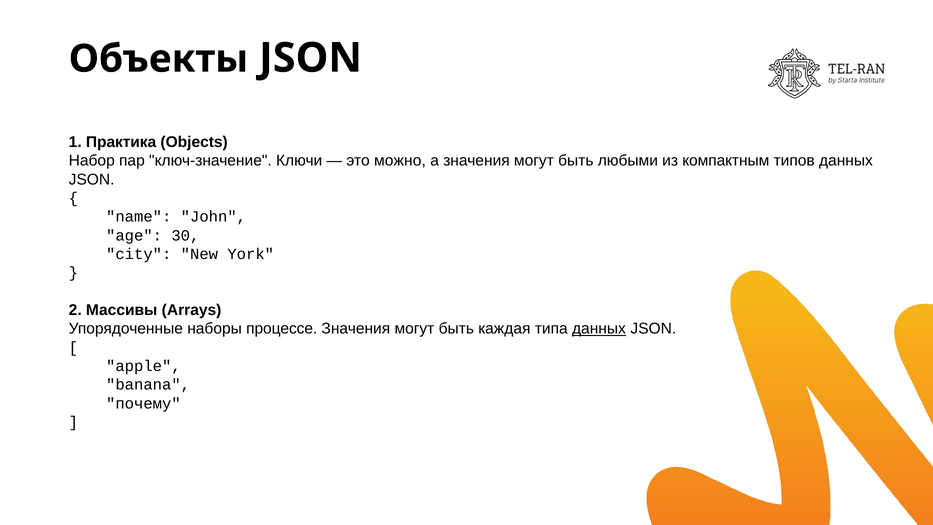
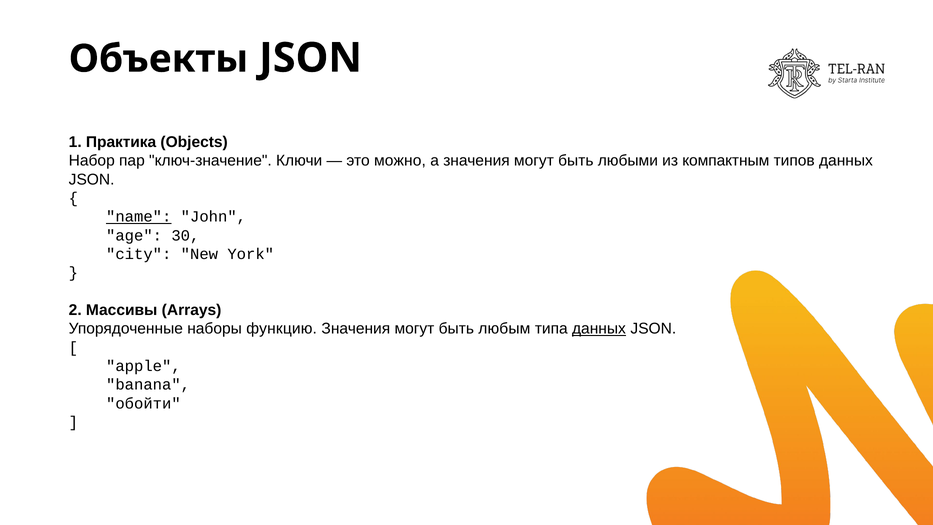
name underline: none -> present
процессе: процессе -> функцию
каждая: каждая -> любым
почему: почему -> обойти
